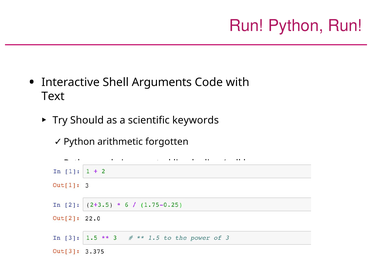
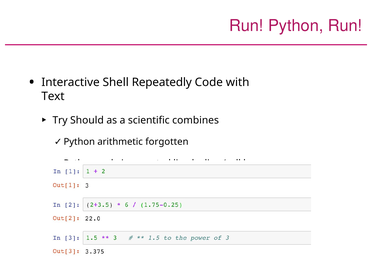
Arguments: Arguments -> Repeatedly
keywords: keywords -> combines
